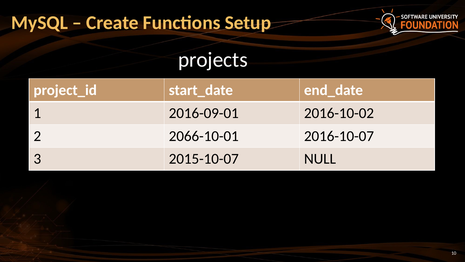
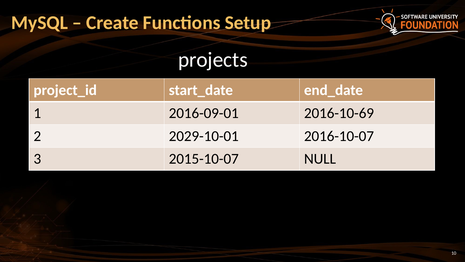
2016-10-02: 2016-10-02 -> 2016-10-69
2066-10-01: 2066-10-01 -> 2029-10-01
